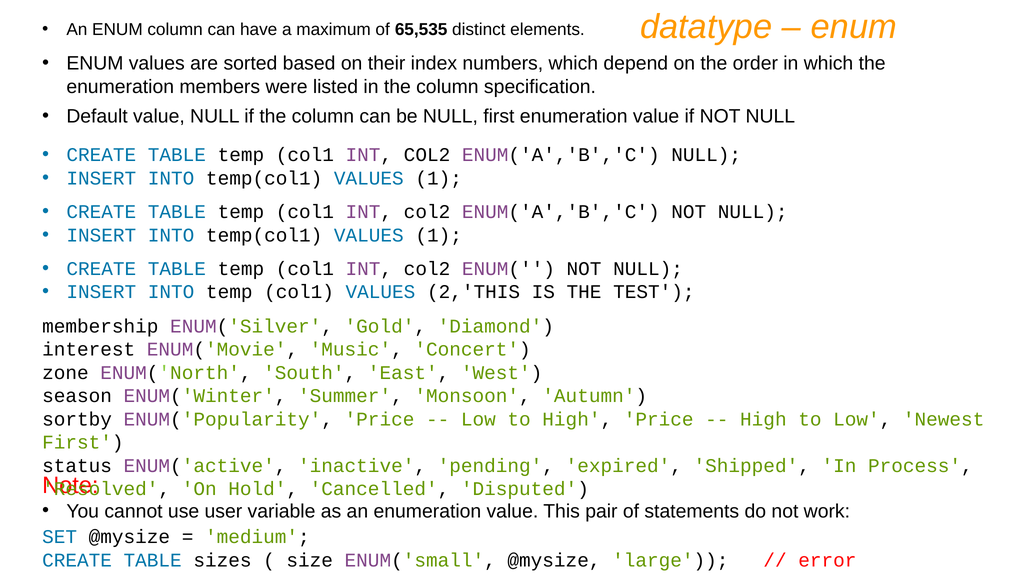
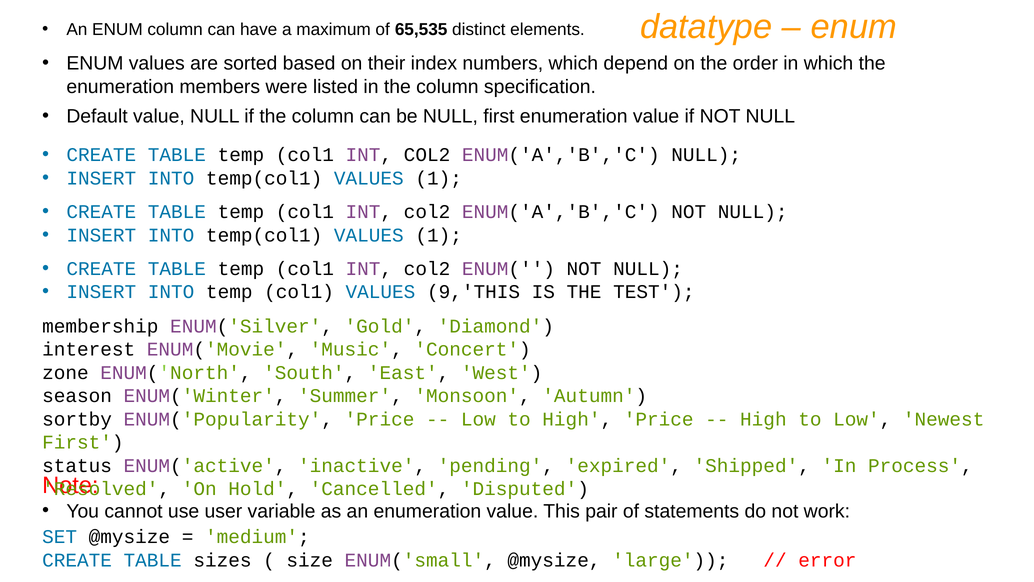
2,'THIS: 2,'THIS -> 9,'THIS
